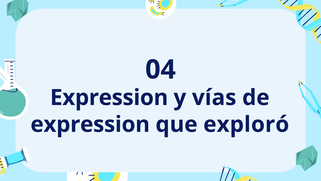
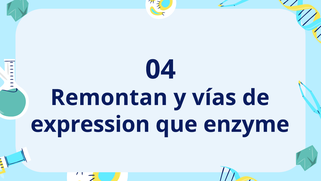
Expression at (109, 97): Expression -> Remontan
exploró: exploró -> enzyme
